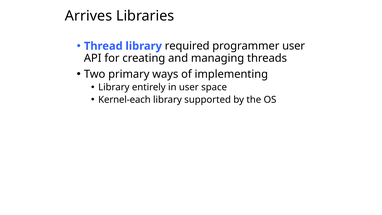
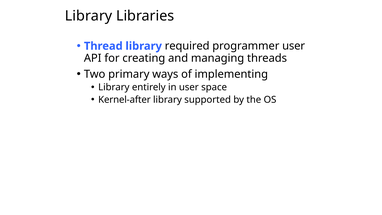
Arrives at (89, 16): Arrives -> Library
Kernel-each: Kernel-each -> Kernel-after
